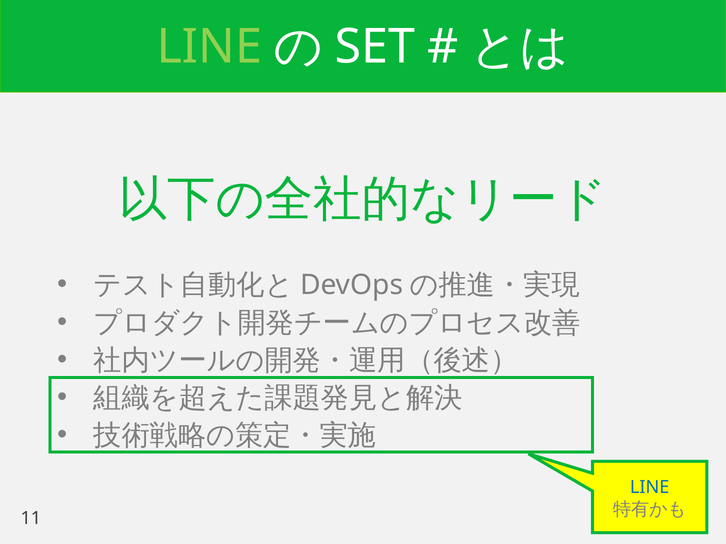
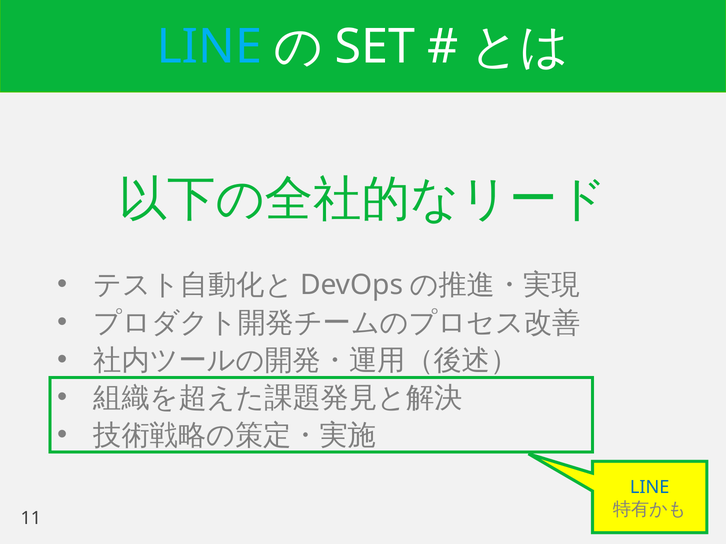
LINE at (209, 47) colour: light green -> light blue
